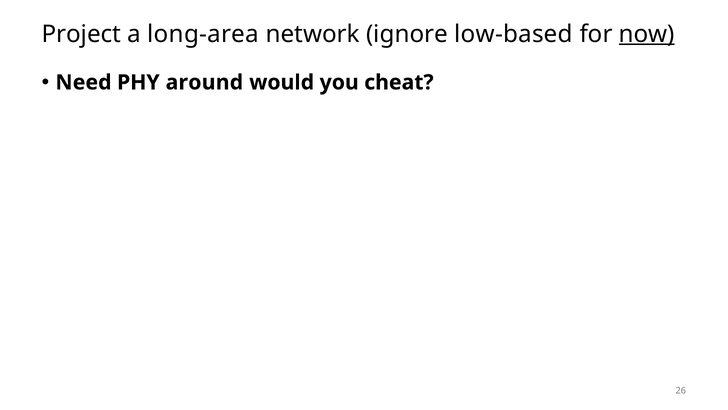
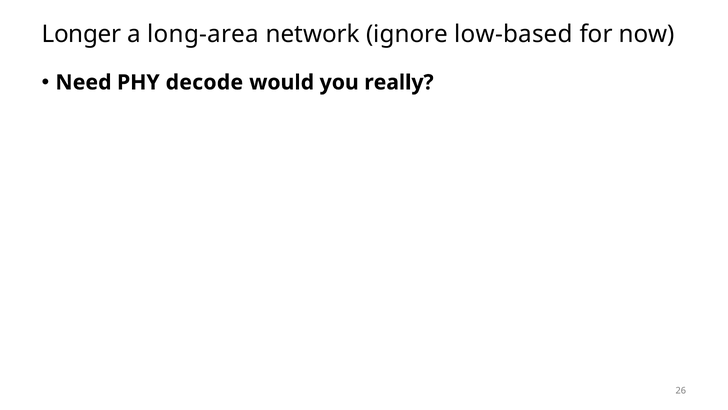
Project: Project -> Longer
now underline: present -> none
around: around -> decode
cheat: cheat -> really
